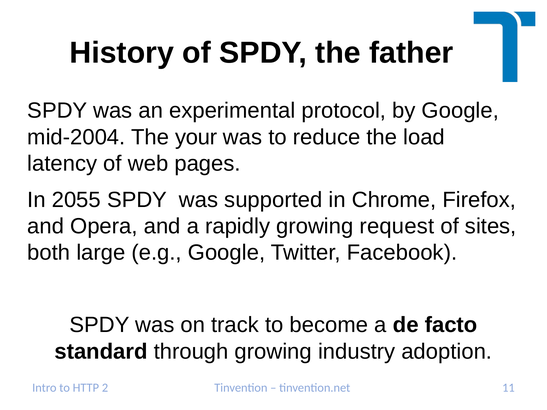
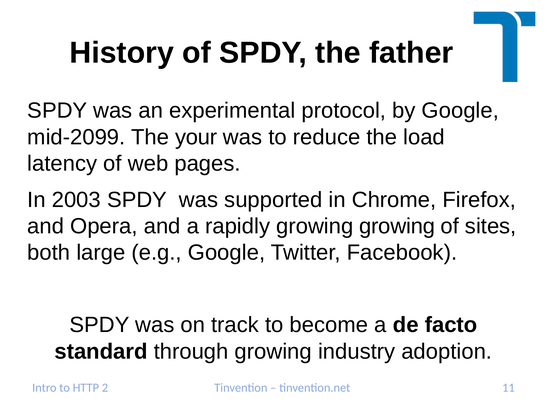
mid-2004: mid-2004 -> mid-2099
2055: 2055 -> 2003
growing request: request -> growing
